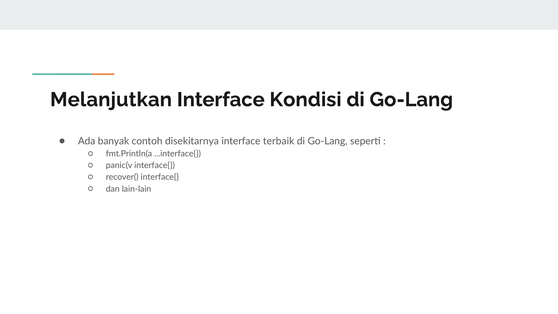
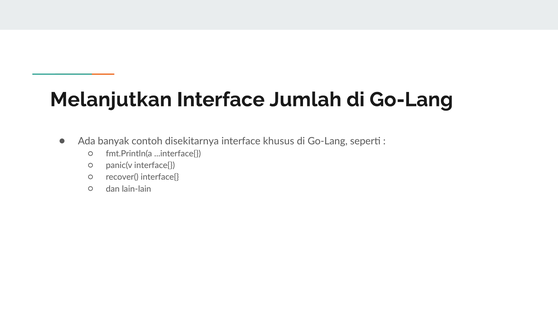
Kondisi: Kondisi -> Jumlah
terbaik: terbaik -> khusus
